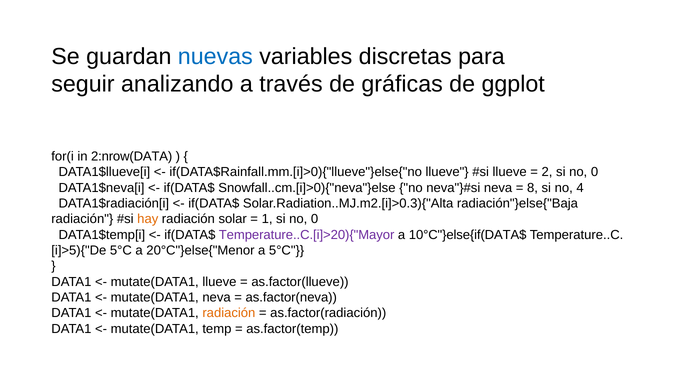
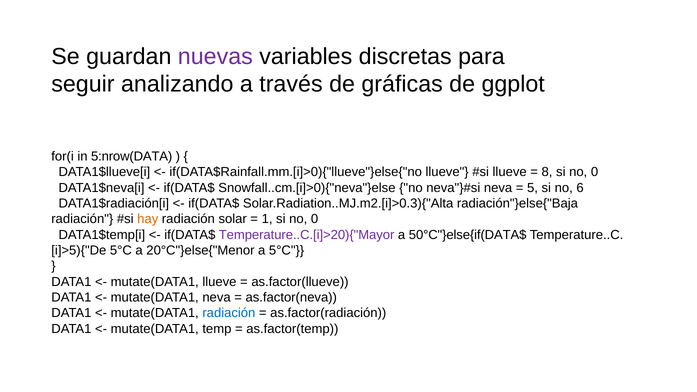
nuevas colour: blue -> purple
2:nrow(DATA: 2:nrow(DATA -> 5:nrow(DATA
2: 2 -> 8
8: 8 -> 5
4: 4 -> 6
10°C"}else{if(DATA$: 10°C"}else{if(DATA$ -> 50°C"}else{if(DATA$
radiación at (229, 313) colour: orange -> blue
